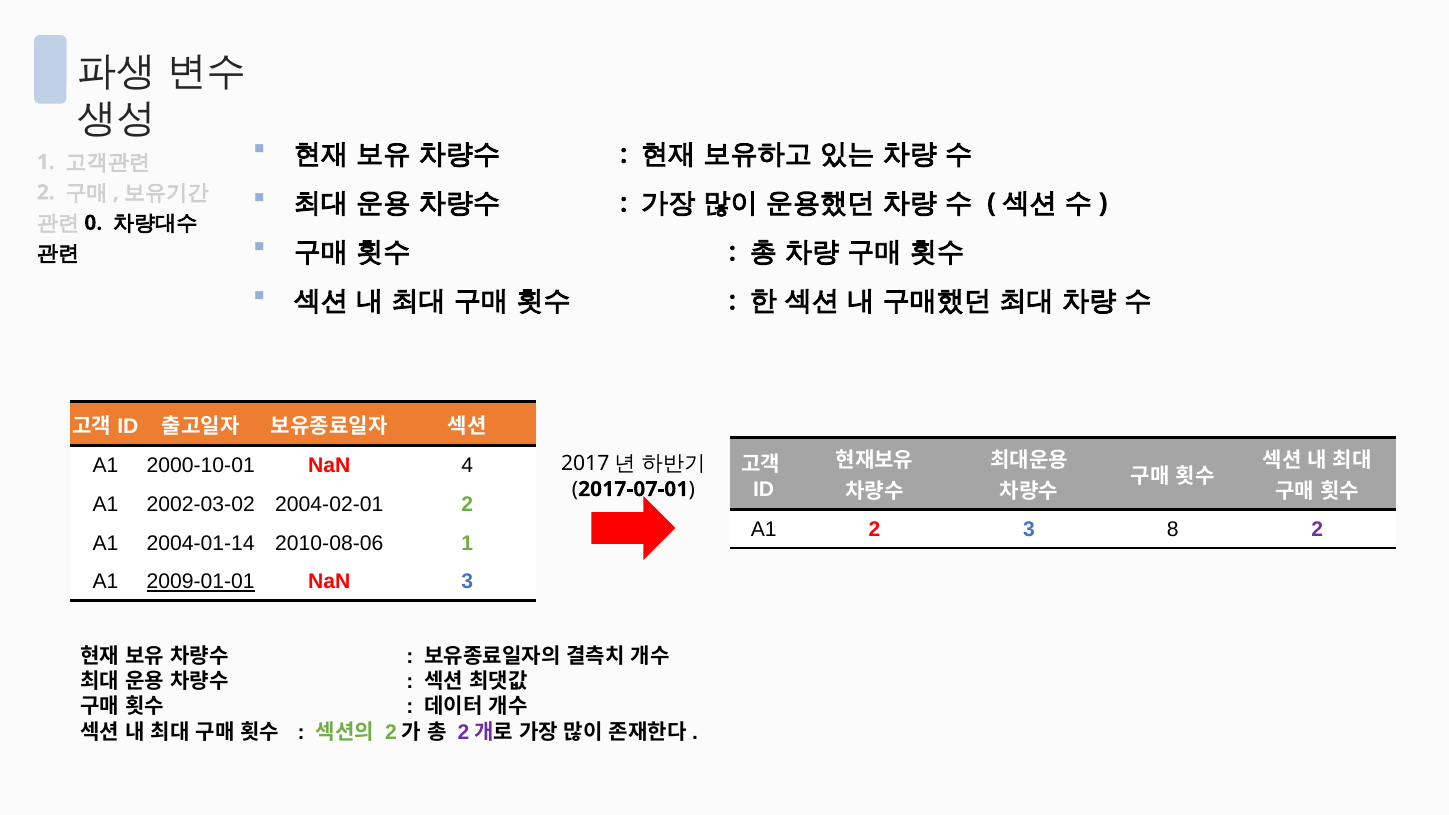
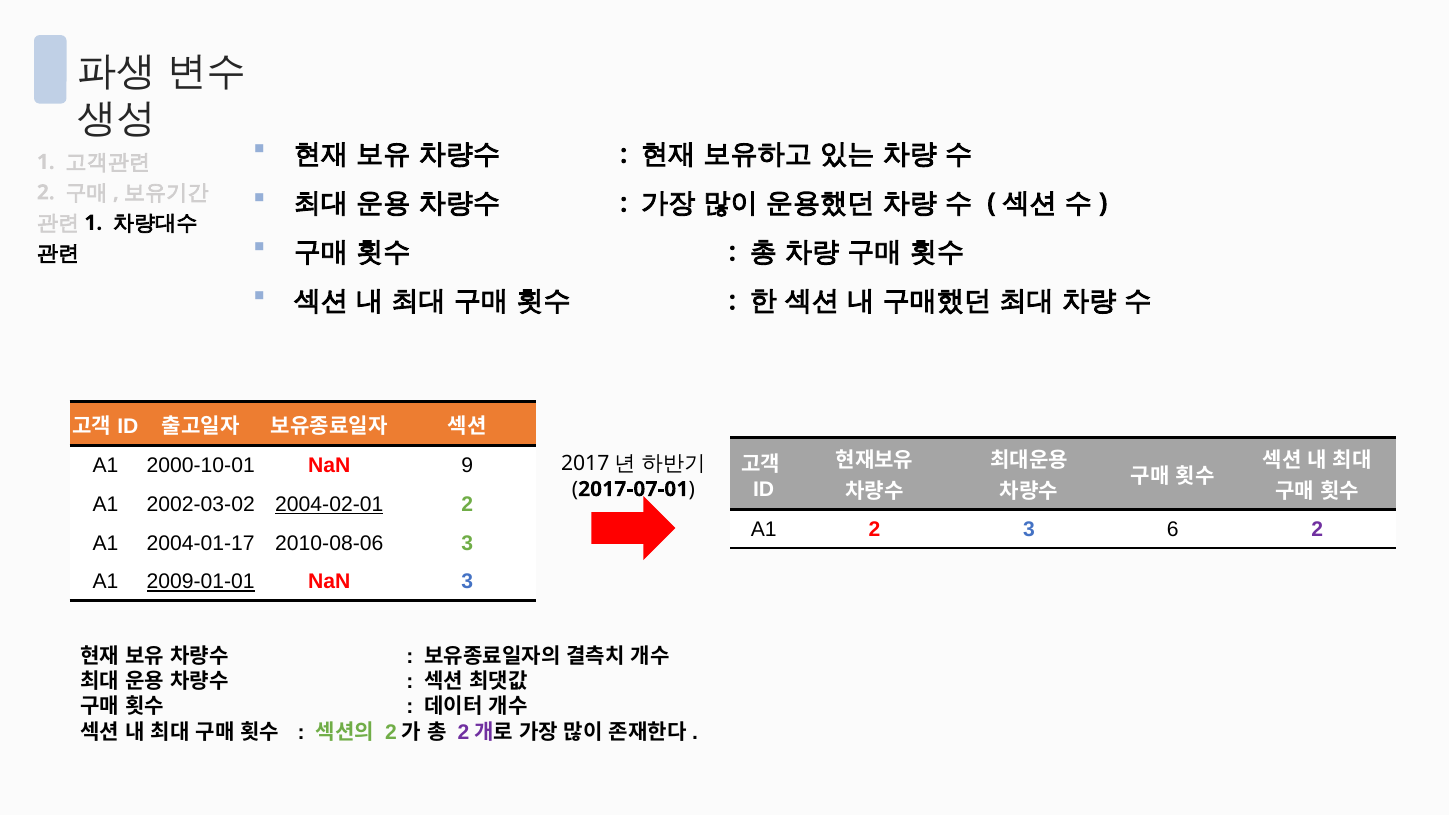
0 at (93, 223): 0 -> 1
4: 4 -> 9
2004-02-01 underline: none -> present
8: 8 -> 6
2004-01-14: 2004-01-14 -> 2004-01-17
2010-08-06 1: 1 -> 3
